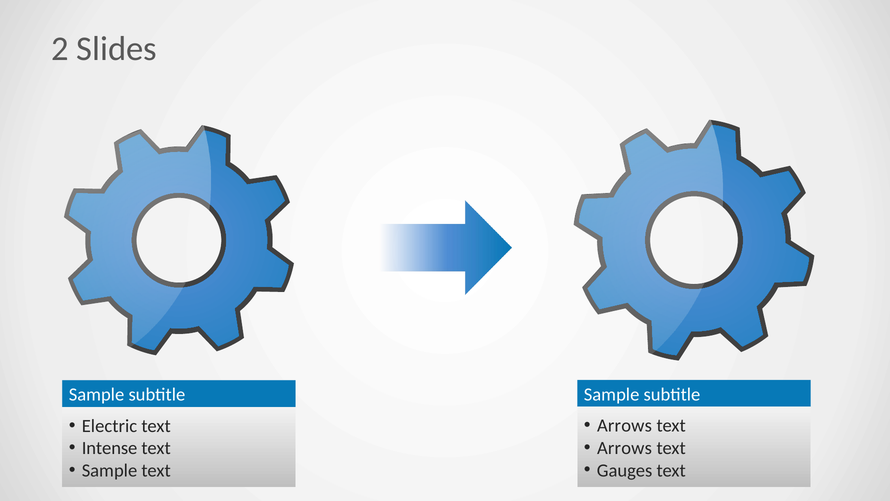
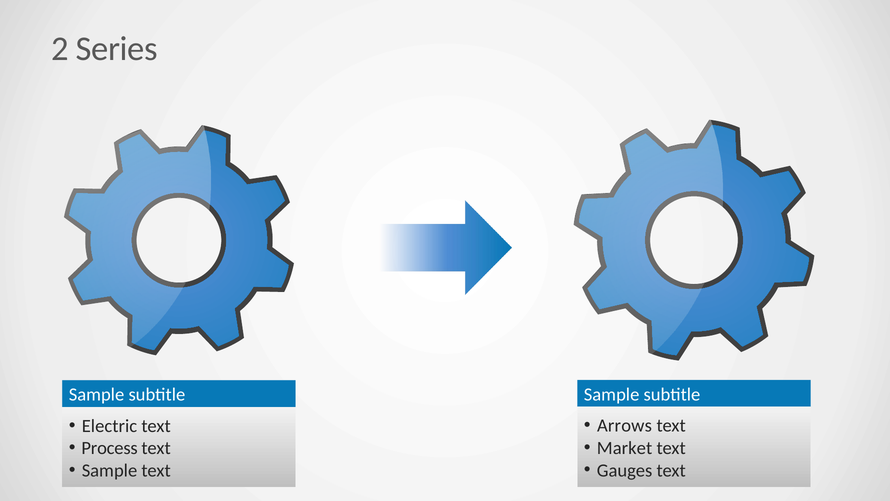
Slides: Slides -> Series
Arrows at (624, 448): Arrows -> Market
Intense: Intense -> Process
